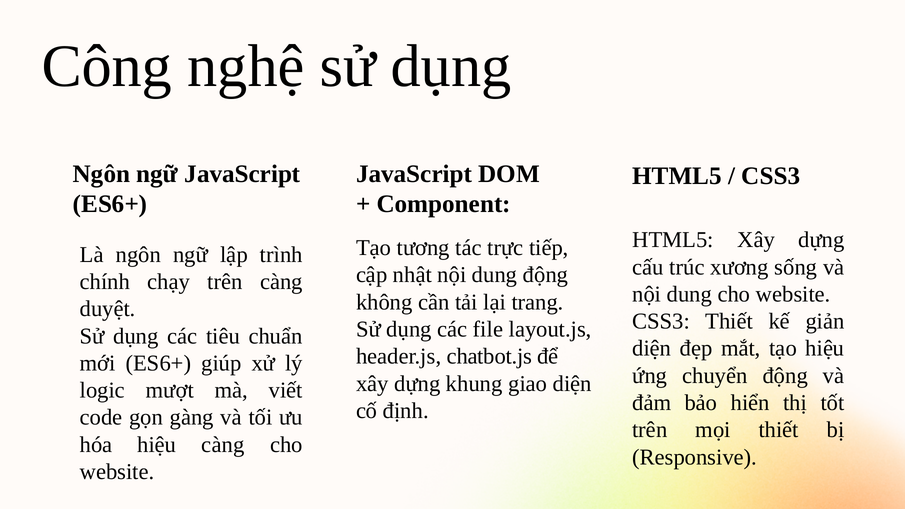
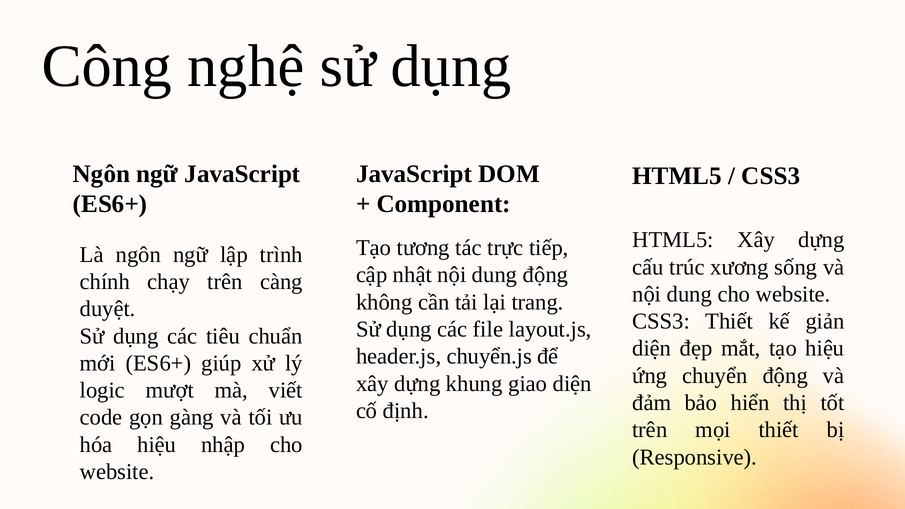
chatbot.js: chatbot.js -> chuyển.js
hiệu càng: càng -> nhập
